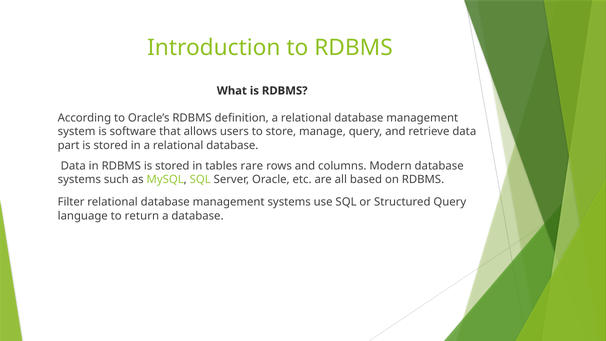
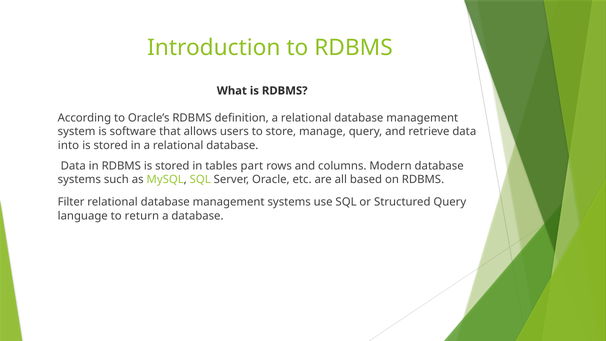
part: part -> into
rare: rare -> part
